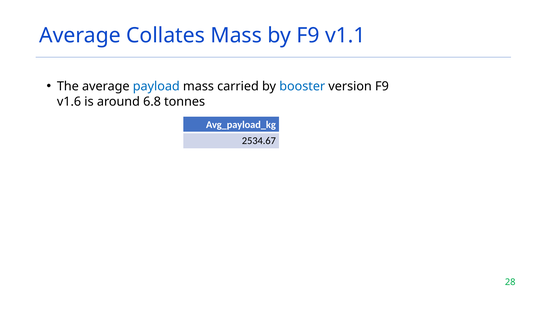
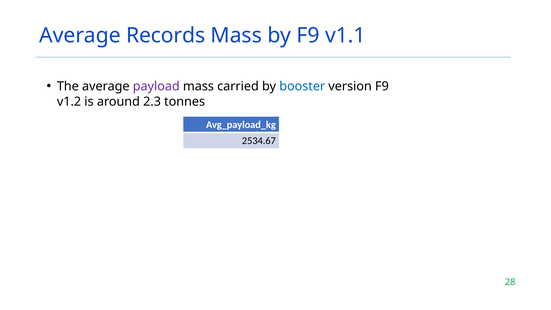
Collates: Collates -> Records
payload colour: blue -> purple
v1.6: v1.6 -> v1.2
6.8: 6.8 -> 2.3
